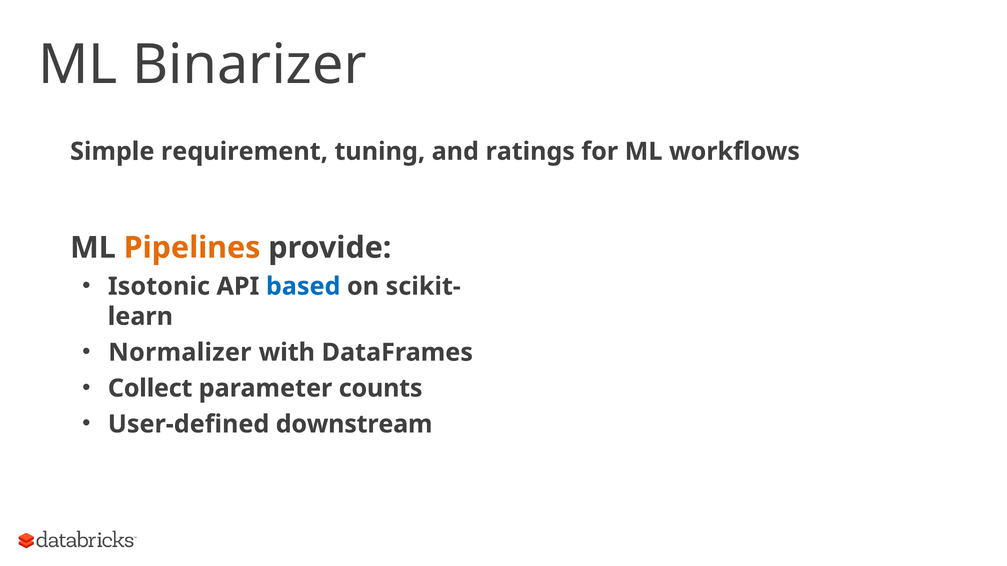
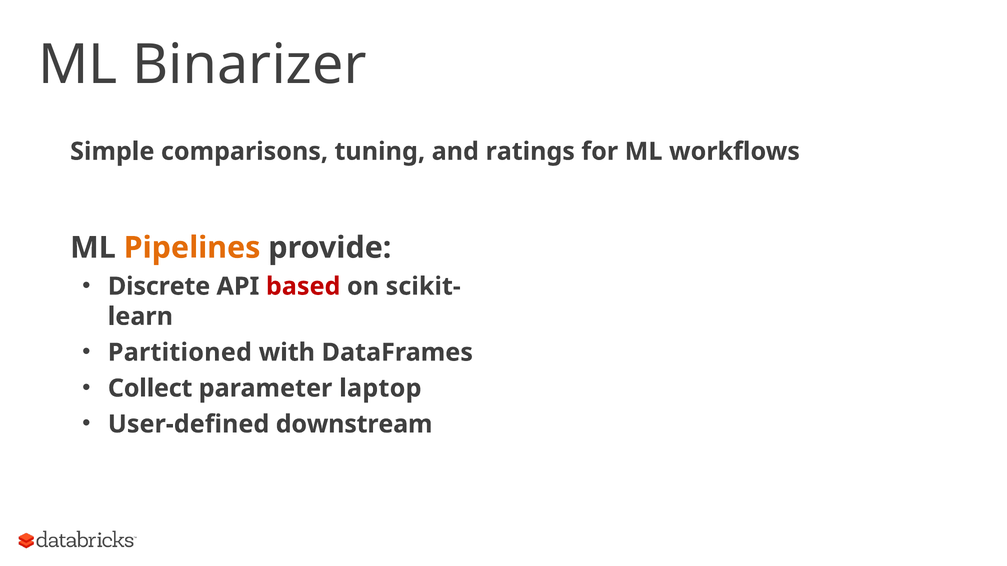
requirement: requirement -> comparisons
Isotonic: Isotonic -> Discrete
based colour: blue -> red
Normalizer: Normalizer -> Partitioned
counts: counts -> laptop
